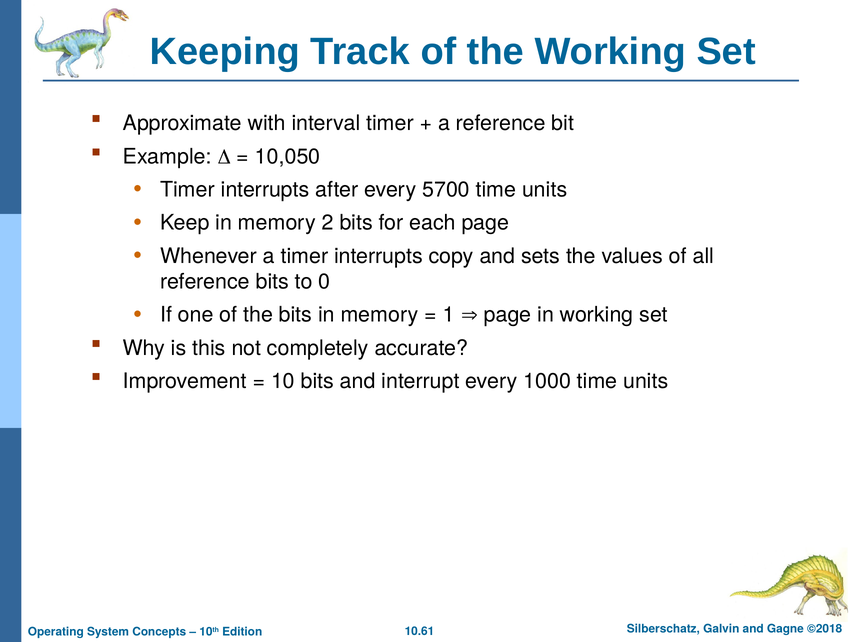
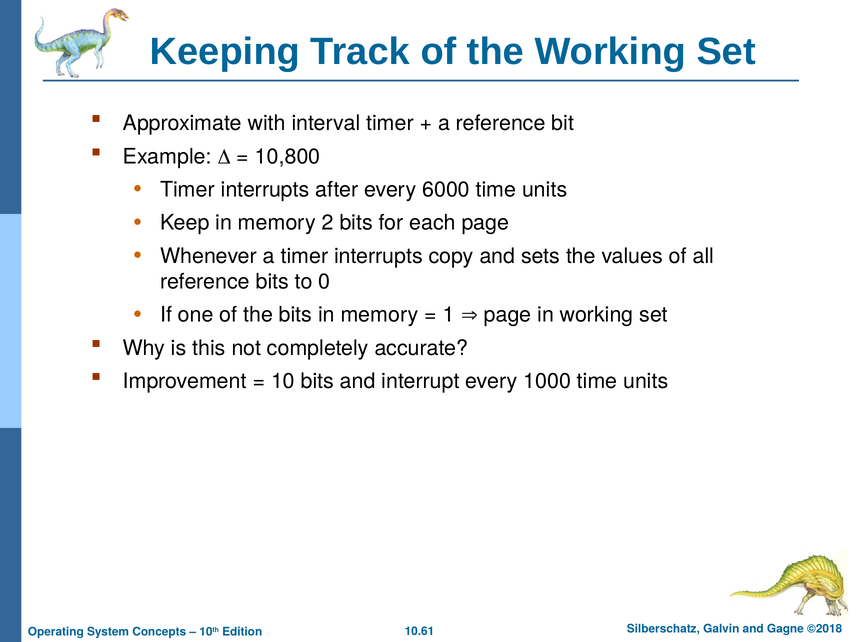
10,050: 10,050 -> 10,800
5700: 5700 -> 6000
